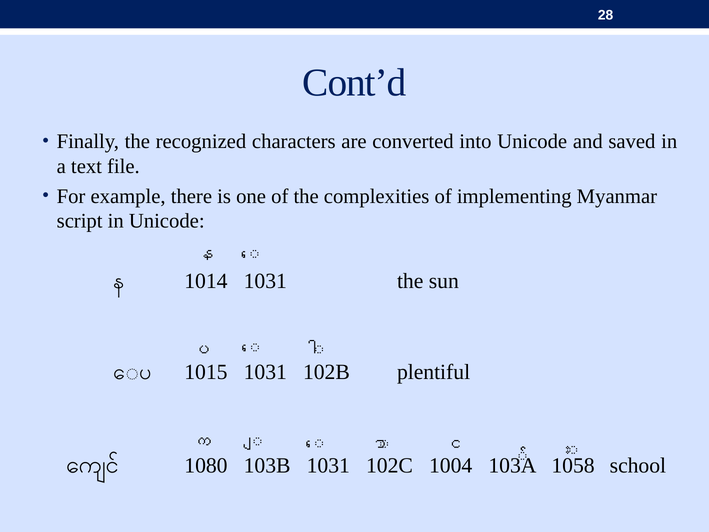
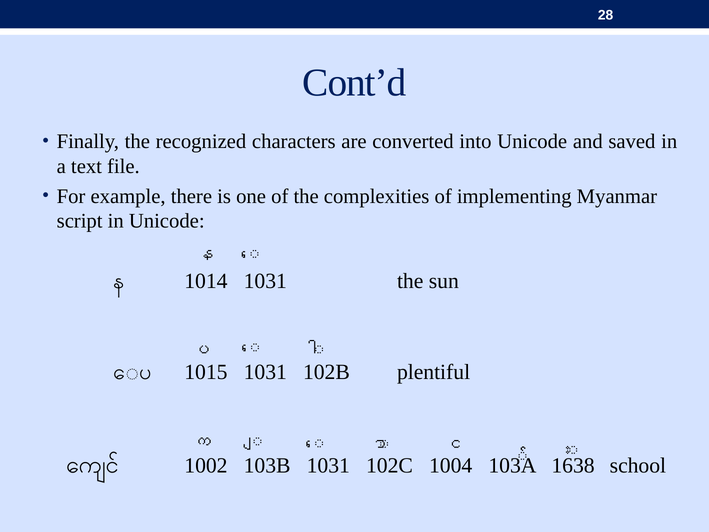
1080: 1080 -> 1002
1058: 1058 -> 1638
